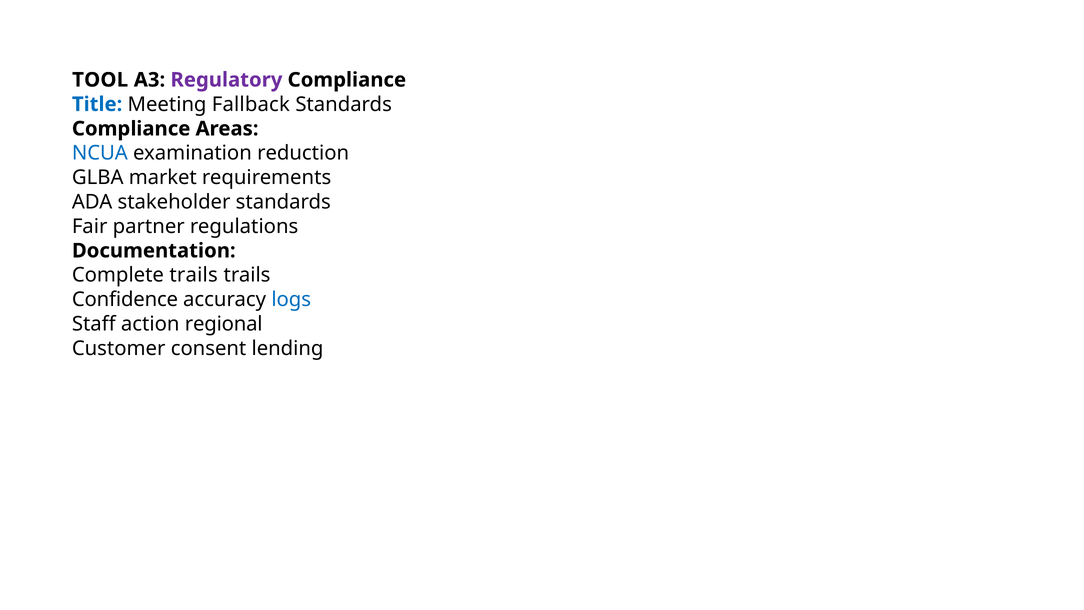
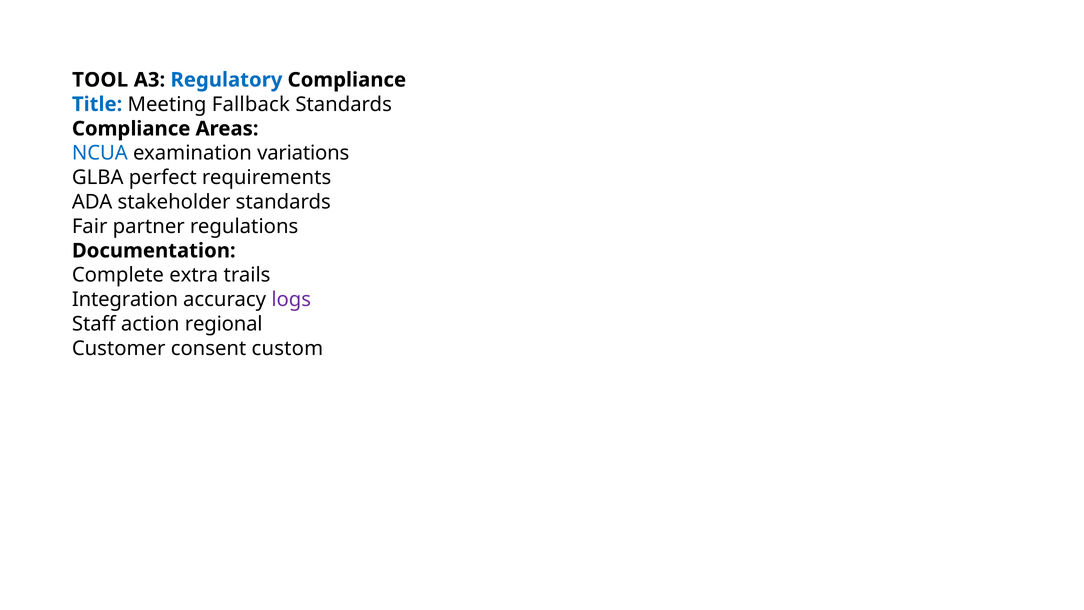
Regulatory colour: purple -> blue
reduction: reduction -> variations
market: market -> perfect
Complete trails: trails -> extra
Confidence: Confidence -> Integration
logs colour: blue -> purple
lending: lending -> custom
